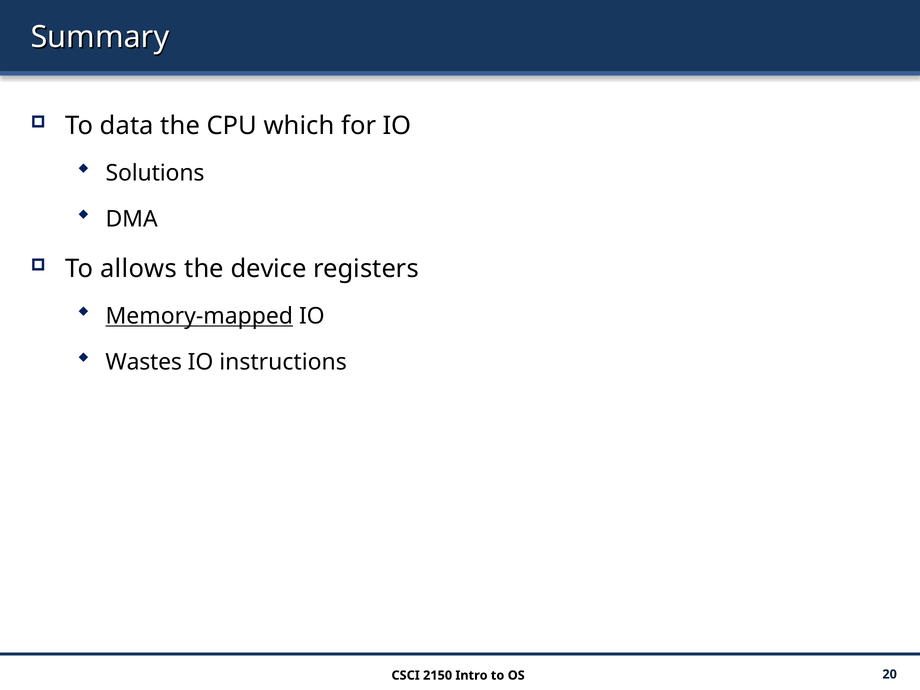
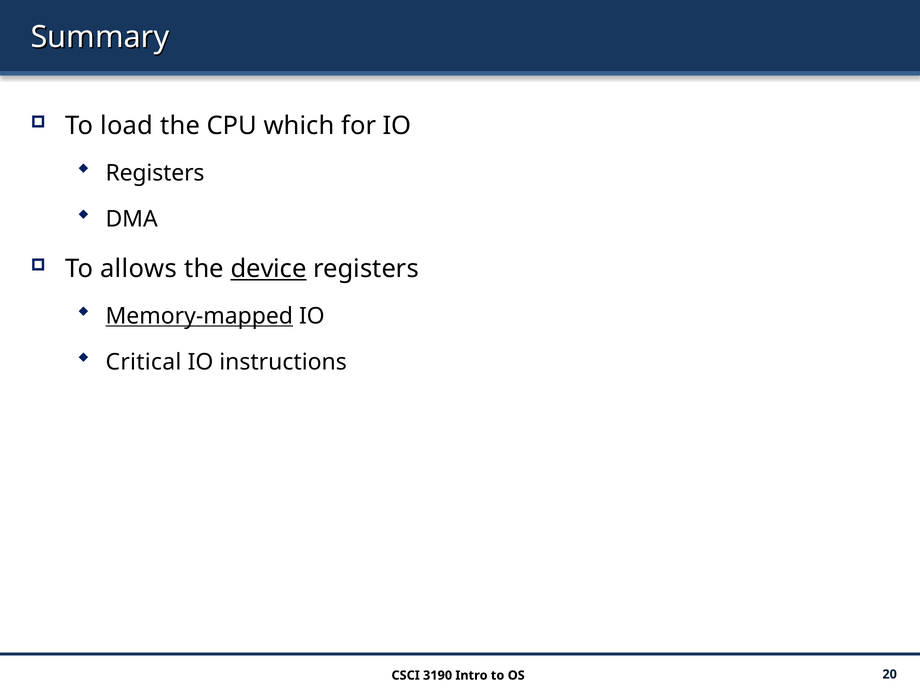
data: data -> load
Solutions at (155, 173): Solutions -> Registers
device underline: none -> present
Wastes: Wastes -> Critical
2150: 2150 -> 3190
